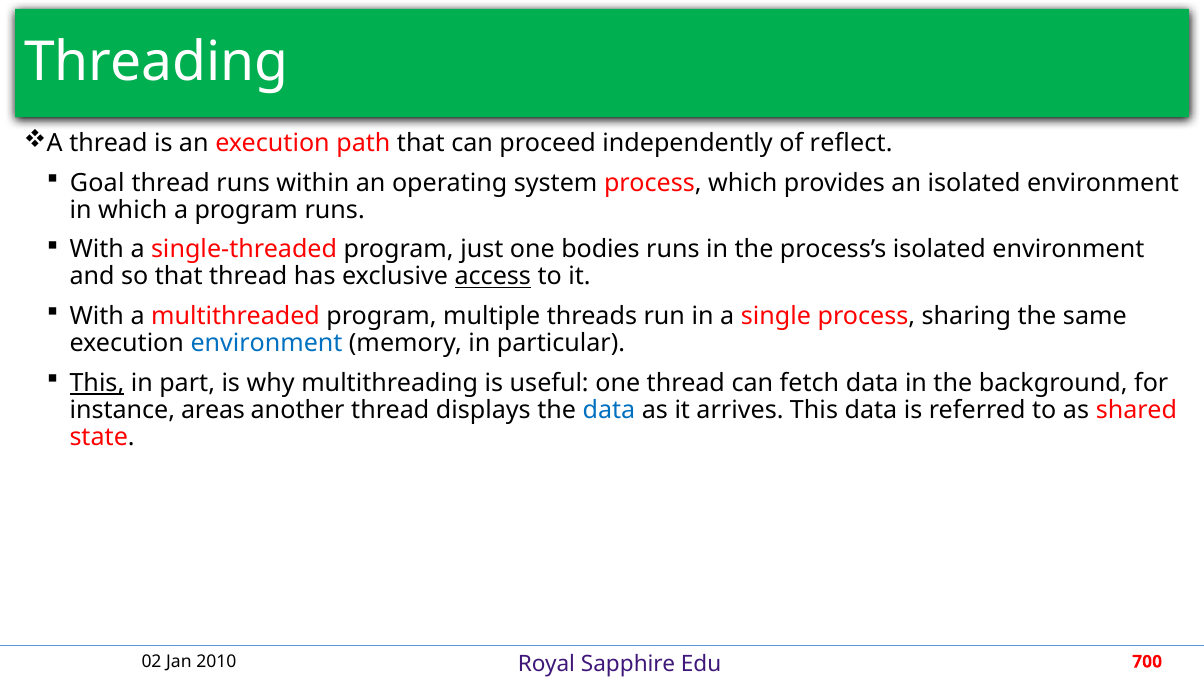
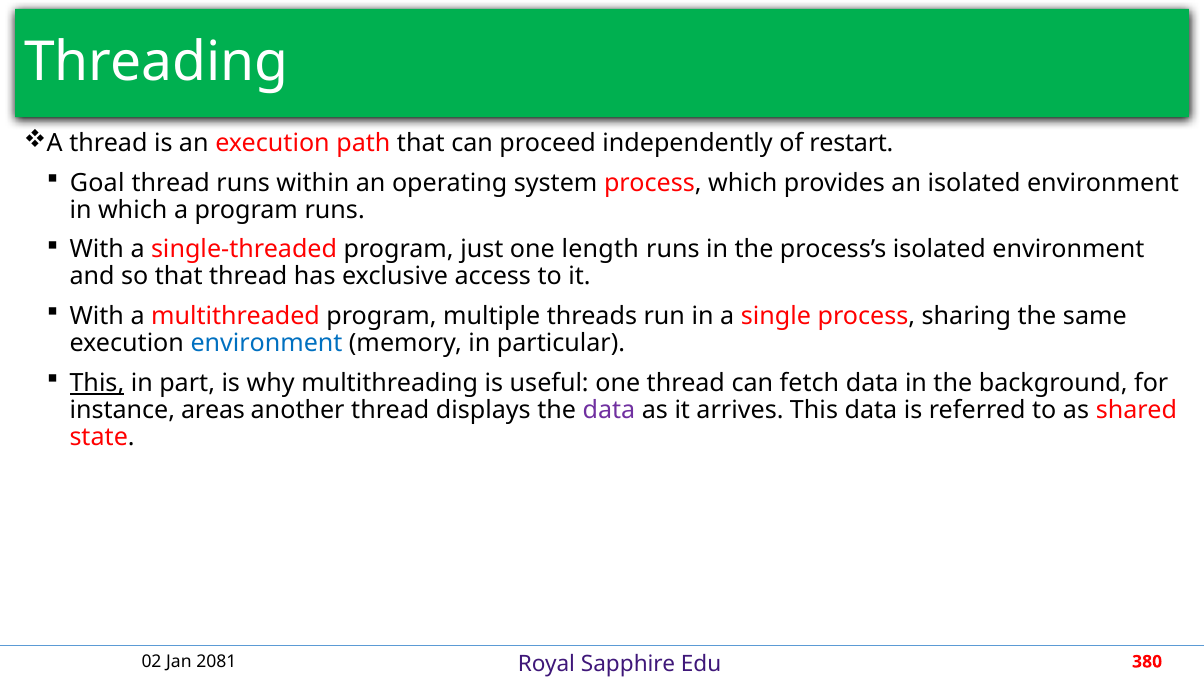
reflect: reflect -> restart
bodies: bodies -> length
access underline: present -> none
data at (609, 410) colour: blue -> purple
2010: 2010 -> 2081
700: 700 -> 380
